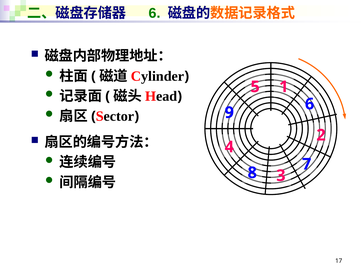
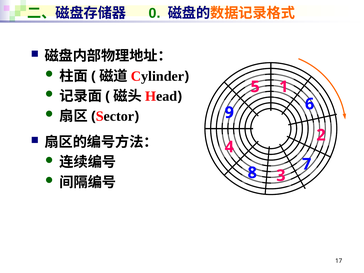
6 at (155, 13): 6 -> 0
